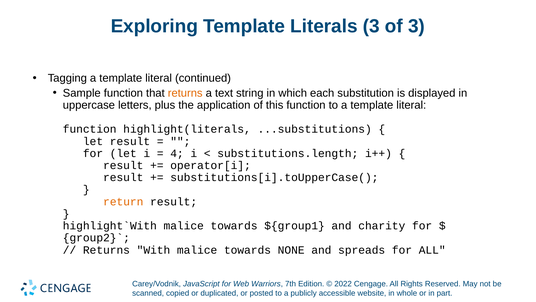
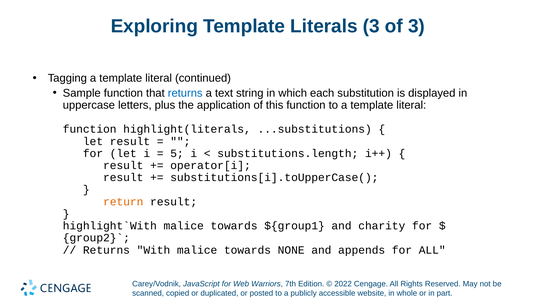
returns at (185, 93) colour: orange -> blue
4: 4 -> 5
spreads: spreads -> appends
